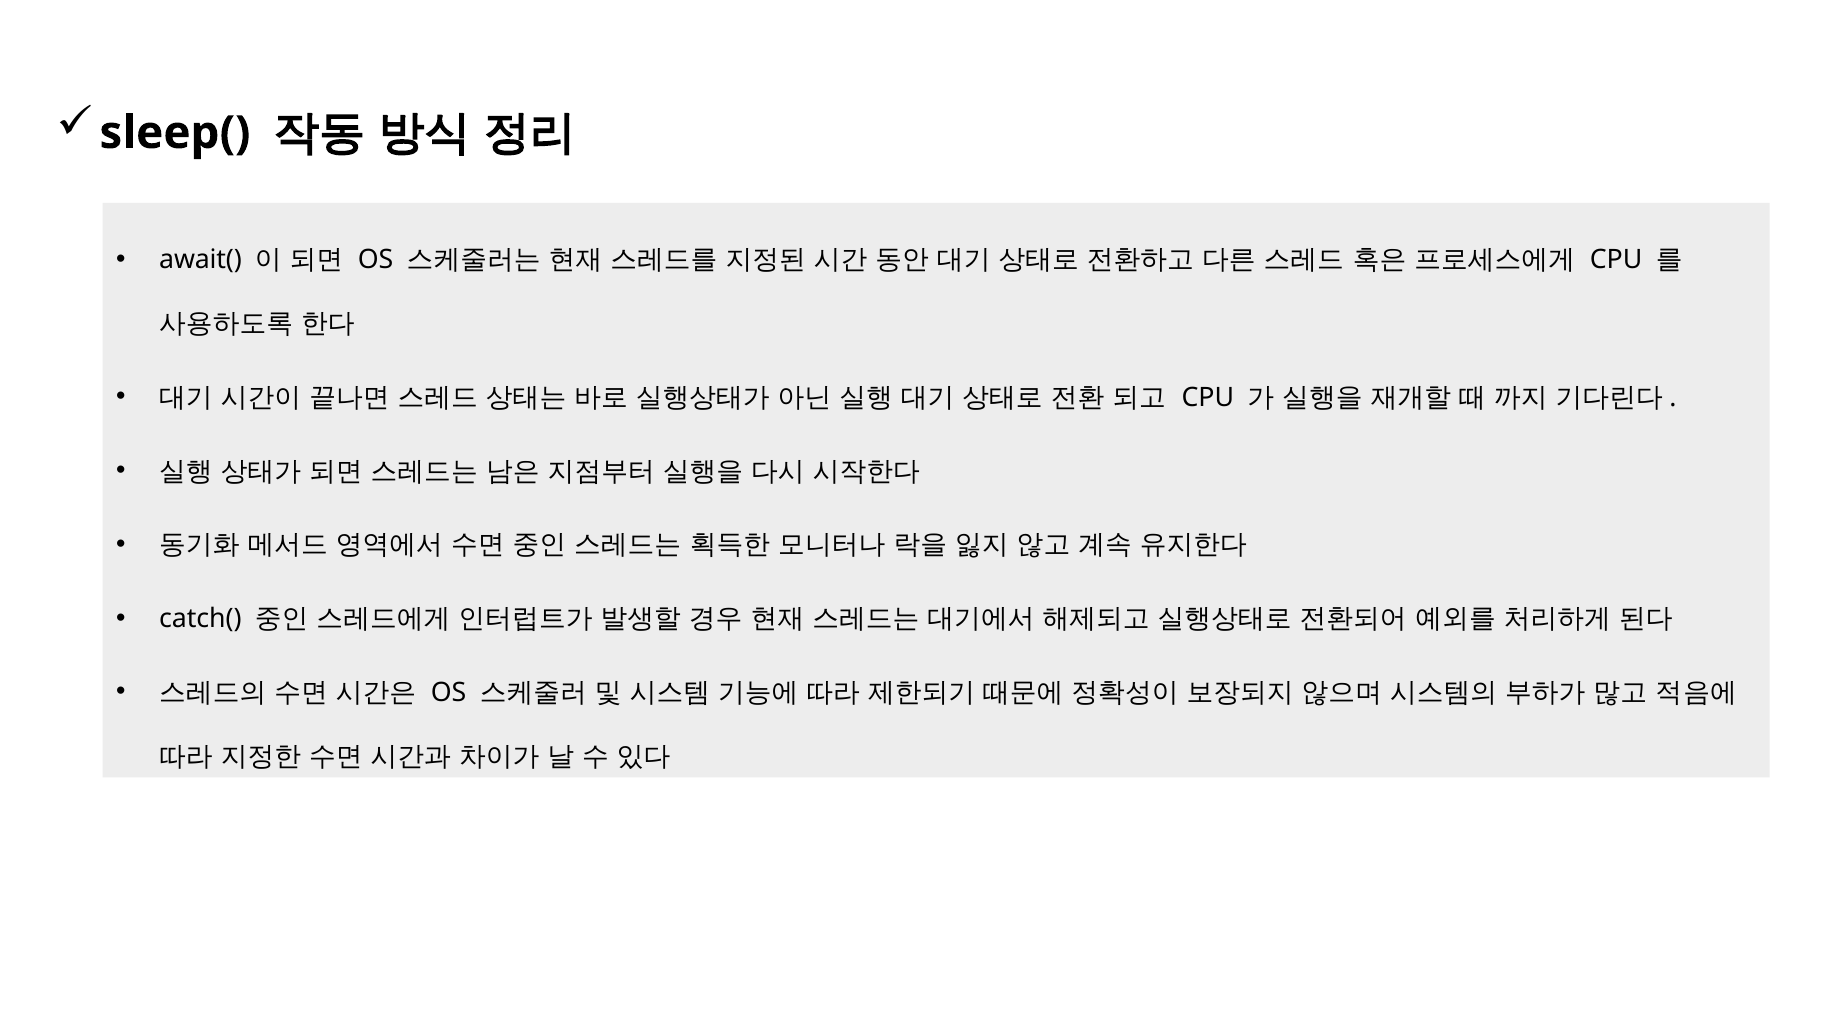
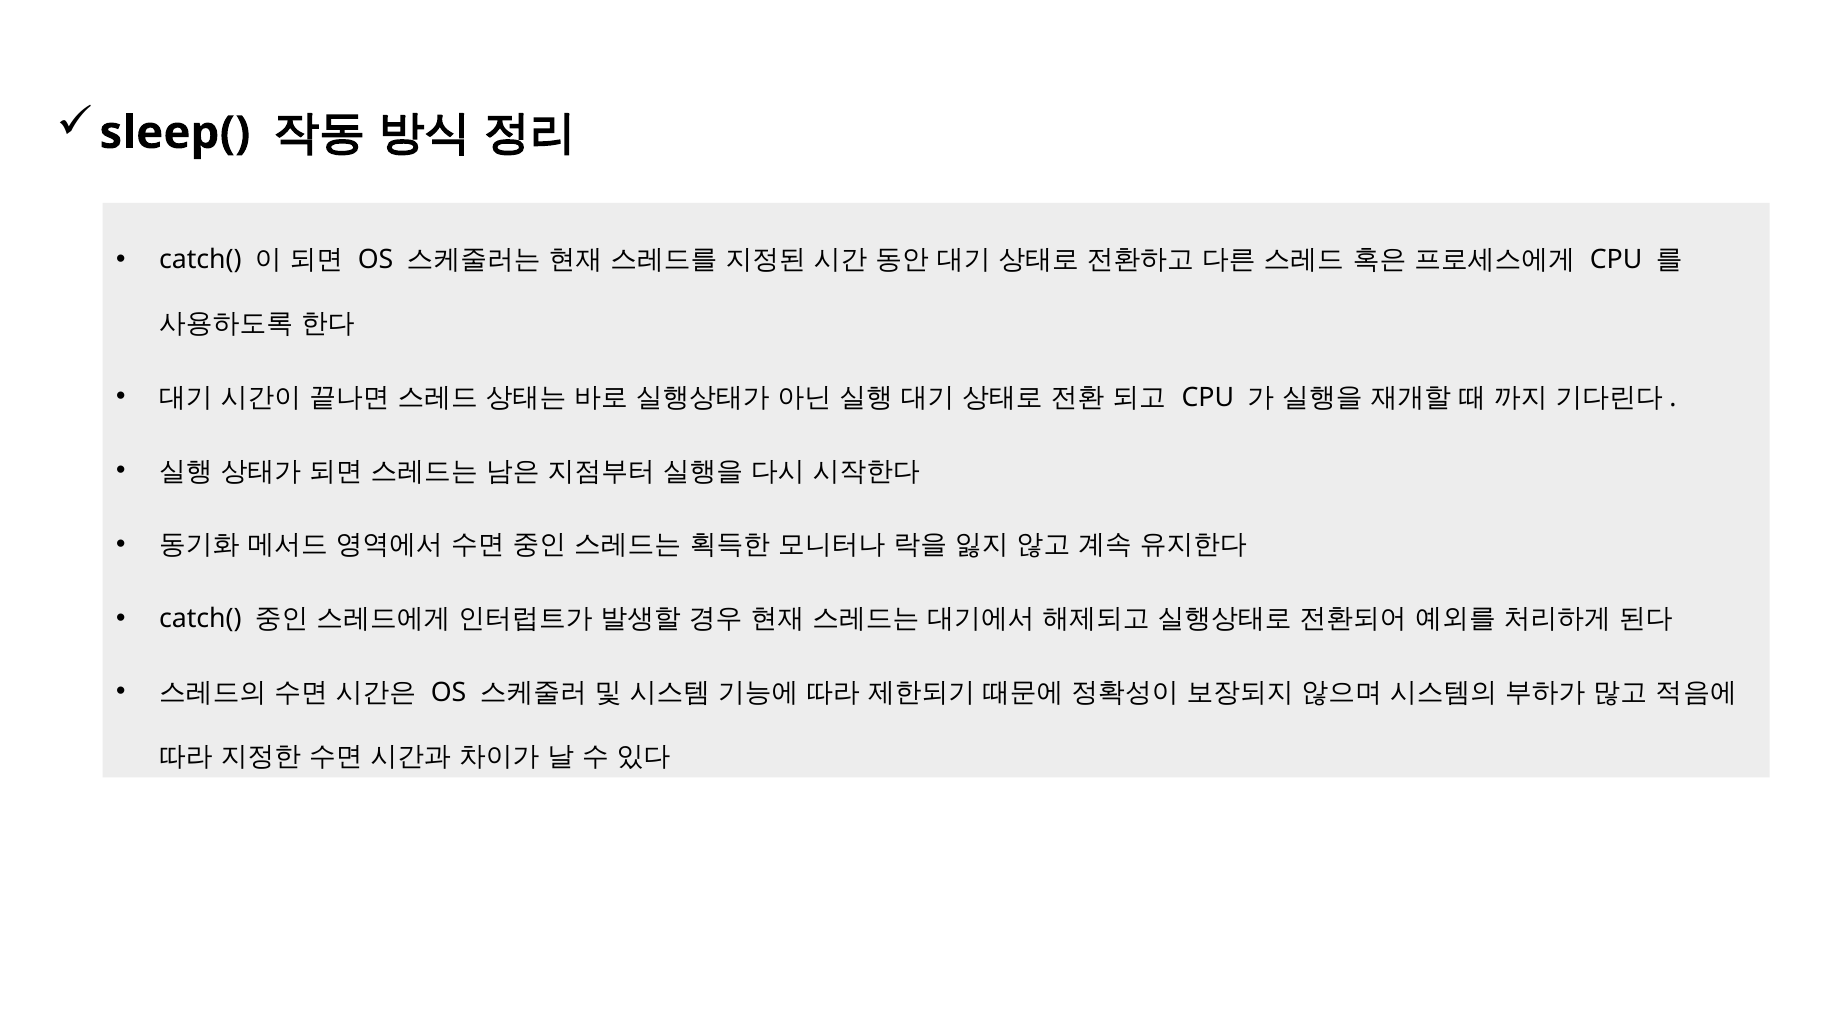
await( at (200, 260): await( -> catch(
